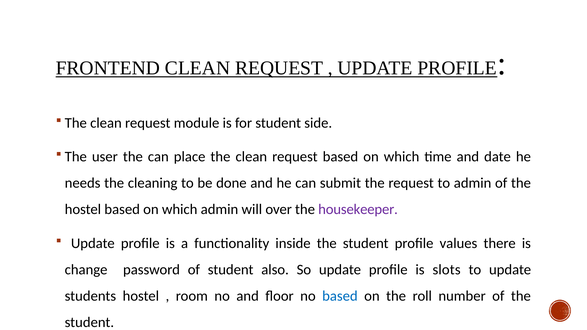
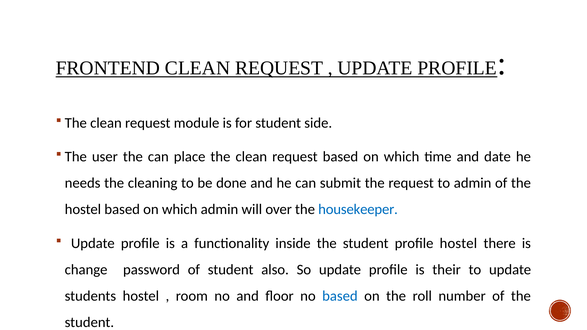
housekeeper colour: purple -> blue
profile values: values -> hostel
slots: slots -> their
